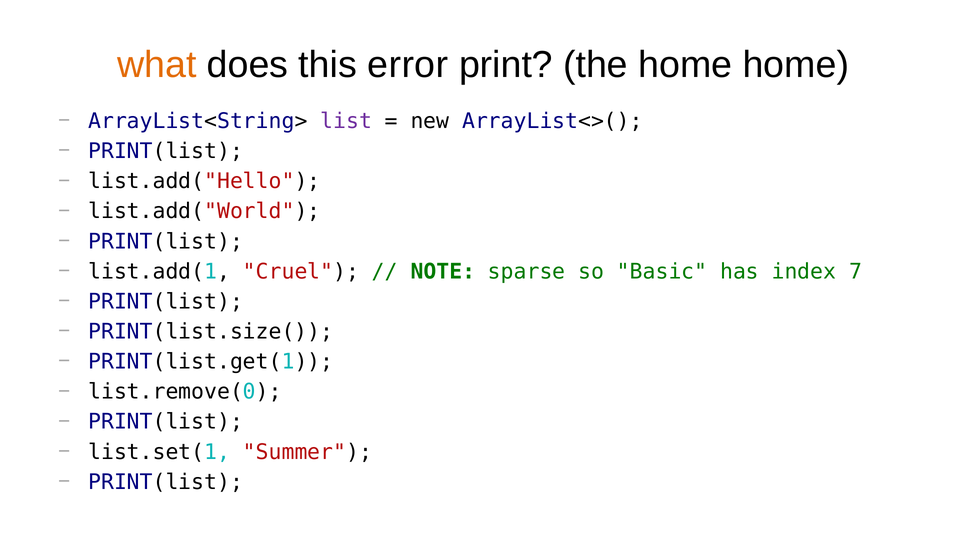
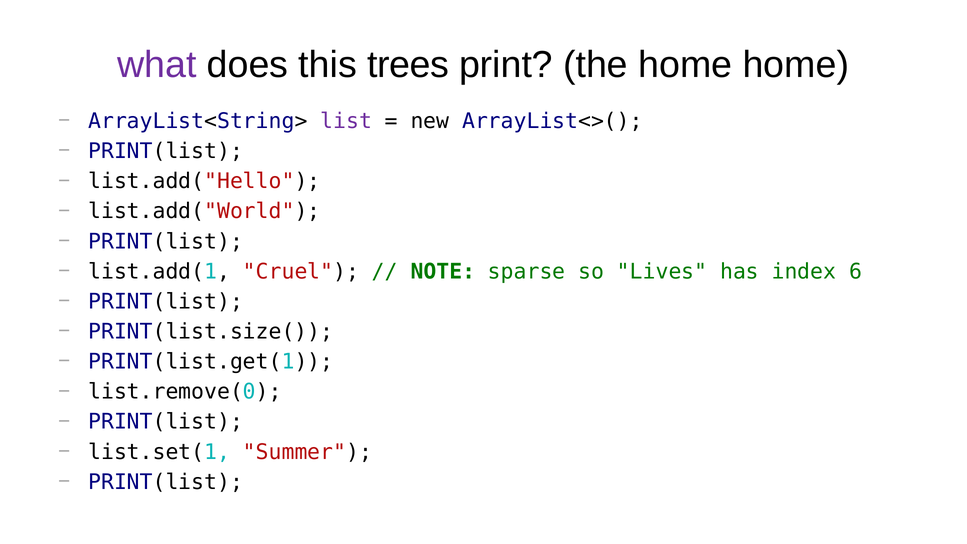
what colour: orange -> purple
error: error -> trees
Basic: Basic -> Lives
7: 7 -> 6
